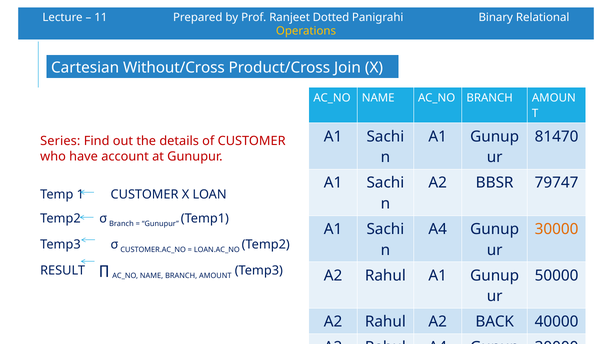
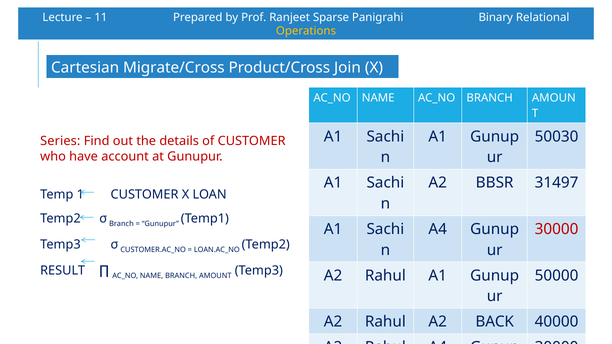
Dotted: Dotted -> Sparse
Without/Cross: Without/Cross -> Migrate/Cross
81470: 81470 -> 50030
79747: 79747 -> 31497
30000 at (557, 229) colour: orange -> red
